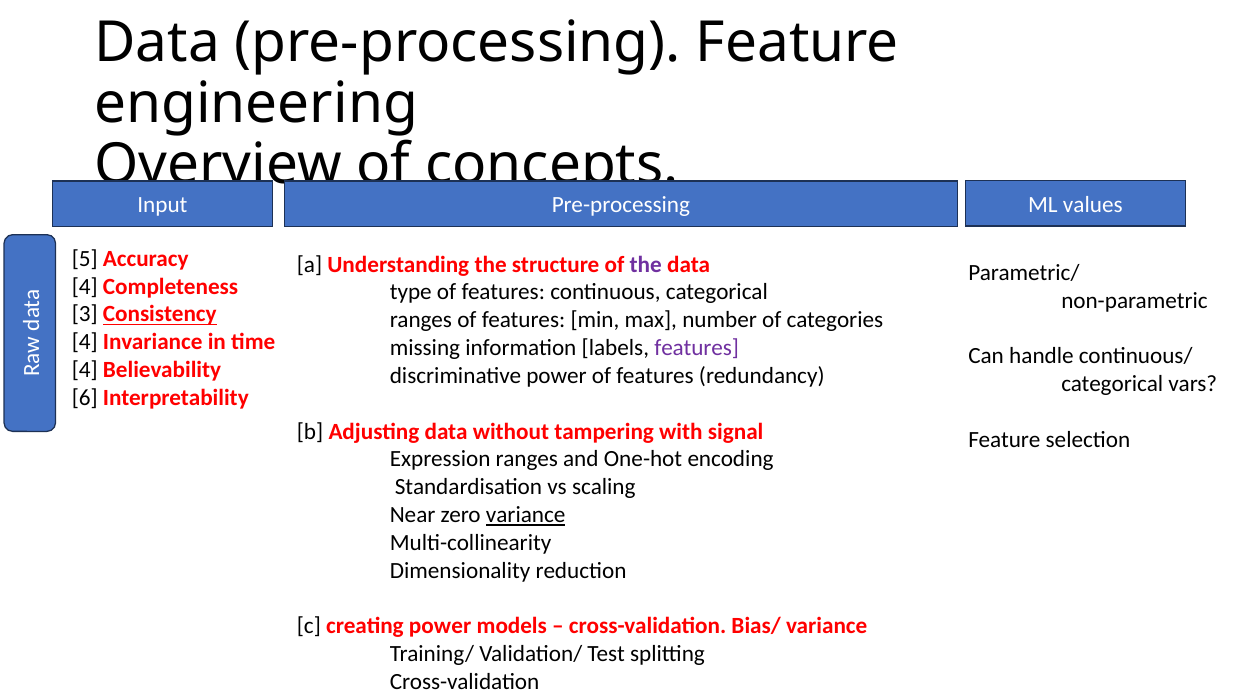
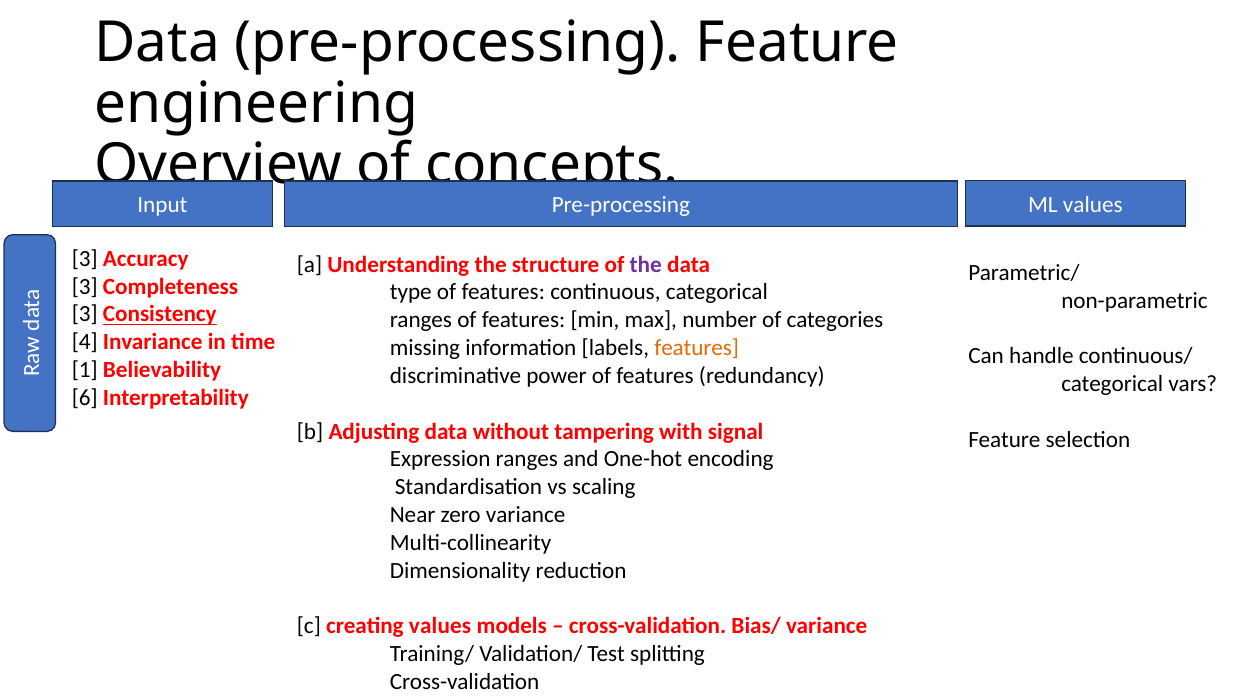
5 at (85, 259): 5 -> 3
4 at (85, 287): 4 -> 3
features at (697, 348) colour: purple -> orange
4 at (85, 370): 4 -> 1
variance at (526, 515) underline: present -> none
creating power: power -> values
